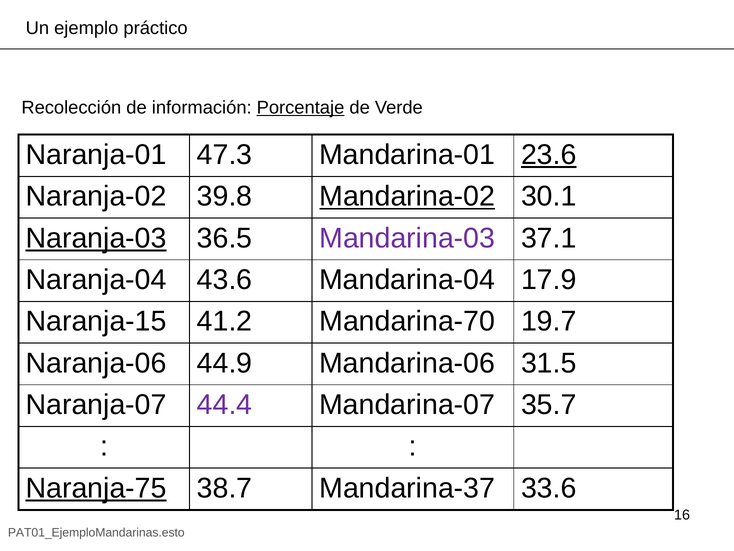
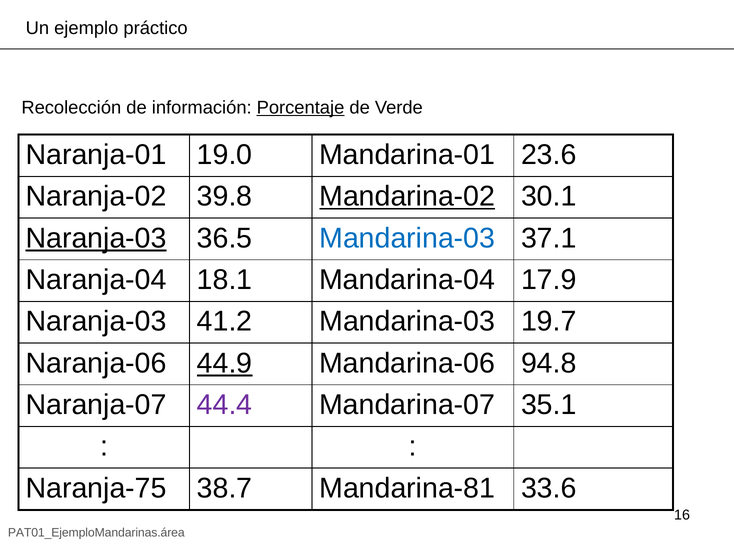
47.3: 47.3 -> 19.0
23.6 underline: present -> none
Mandarina-03 at (407, 238) colour: purple -> blue
43.6: 43.6 -> 18.1
Naranja-15 at (96, 321): Naranja-15 -> Naranja-03
41.2 Mandarina-70: Mandarina-70 -> Mandarina-03
44.9 underline: none -> present
31.5: 31.5 -> 94.8
35.7: 35.7 -> 35.1
Naranja-75 underline: present -> none
Mandarina-37: Mandarina-37 -> Mandarina-81
PAT01_EjemploMandarinas.esto: PAT01_EjemploMandarinas.esto -> PAT01_EjemploMandarinas.área
